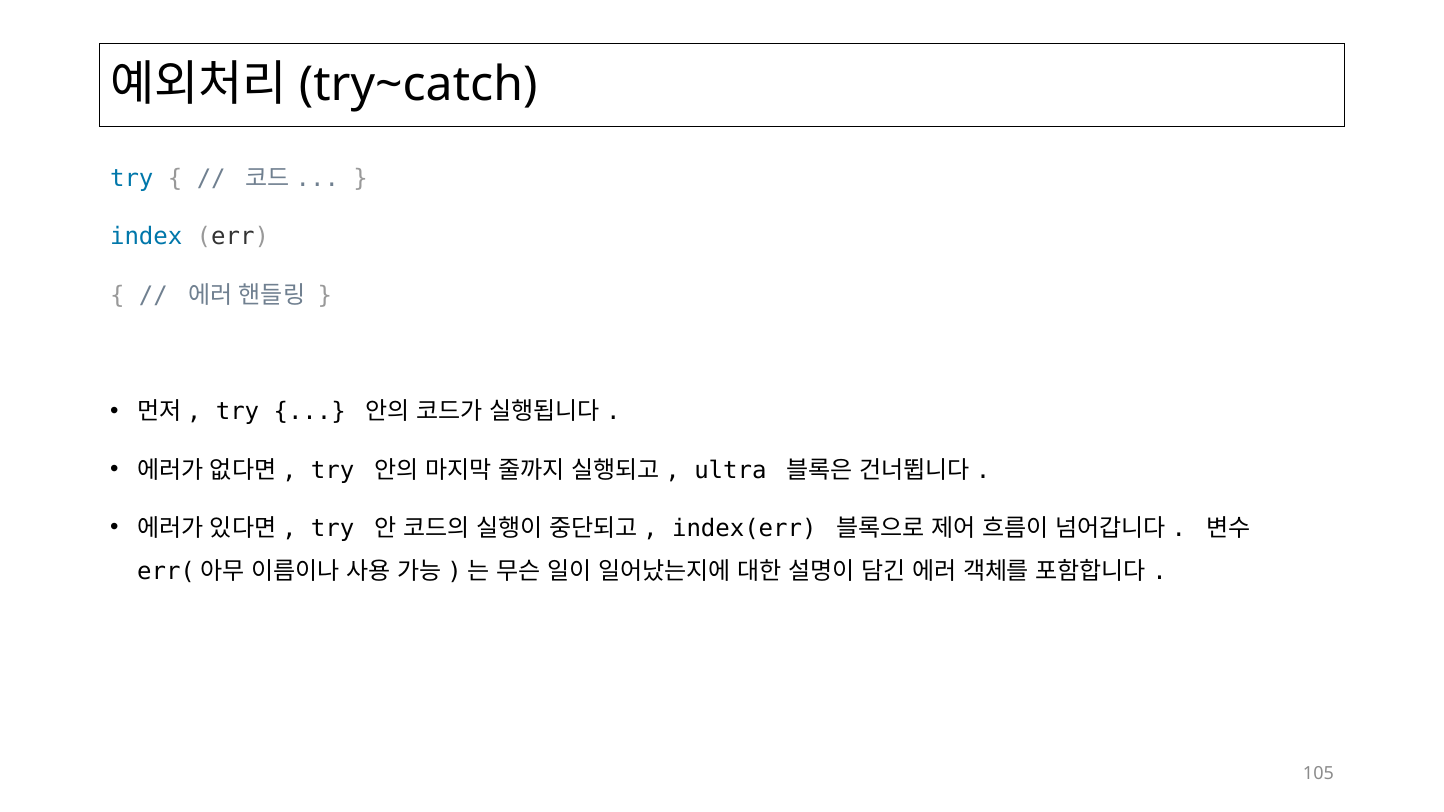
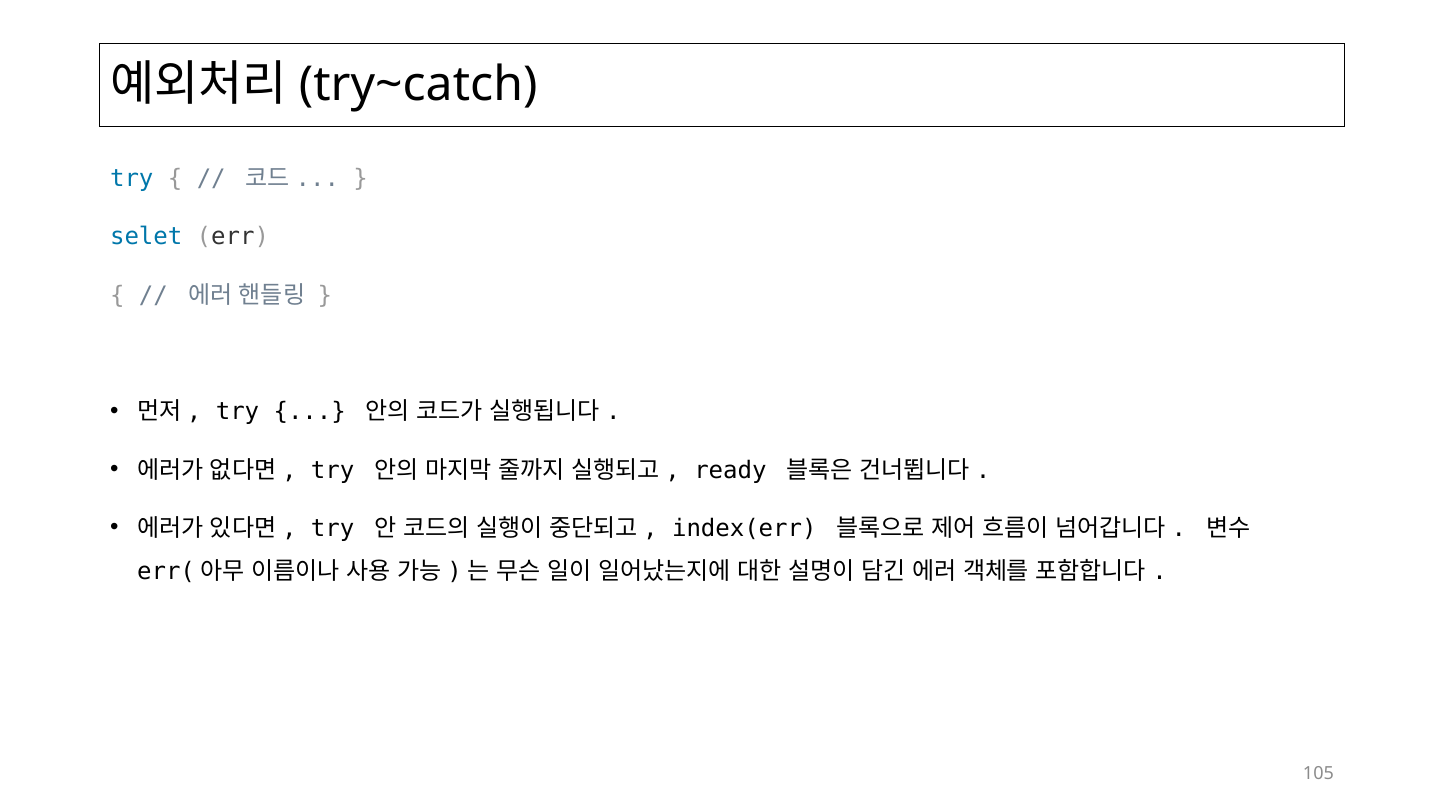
index: index -> selet
ultra: ultra -> ready
